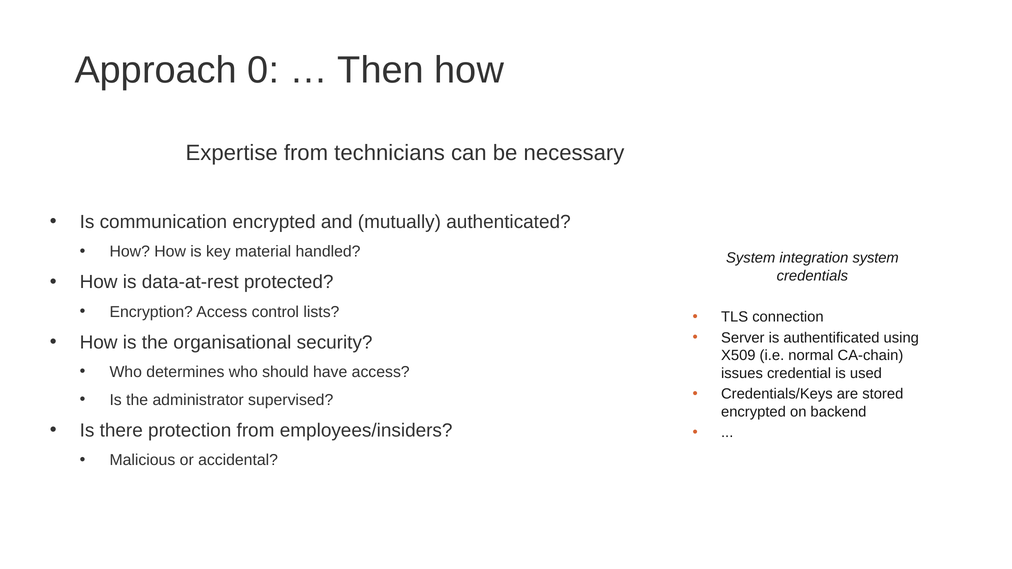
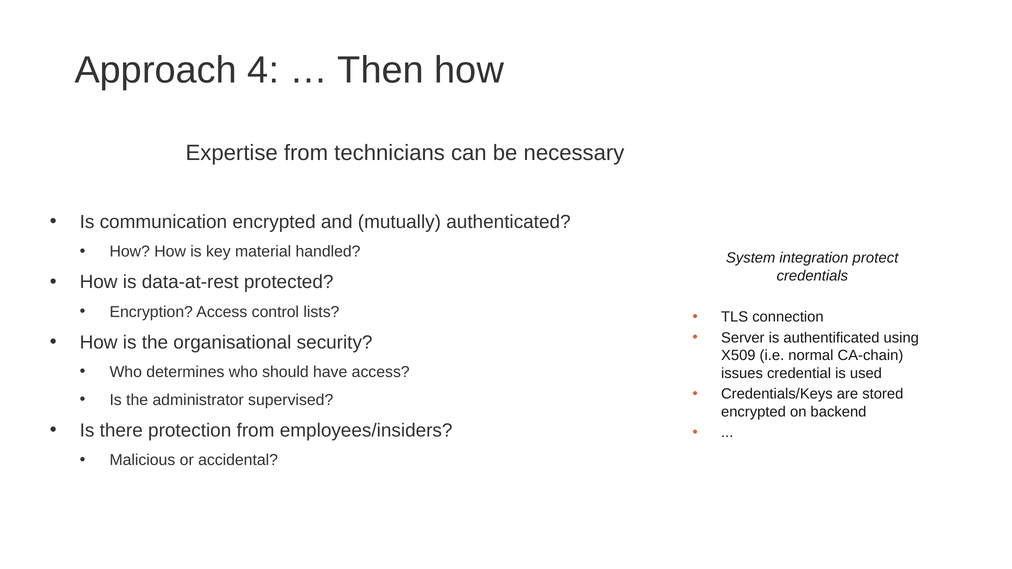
0: 0 -> 4
integration system: system -> protect
